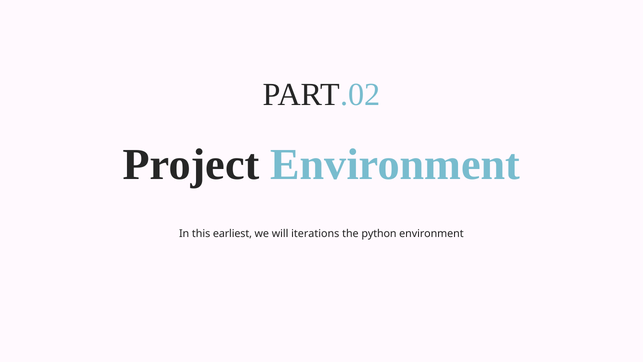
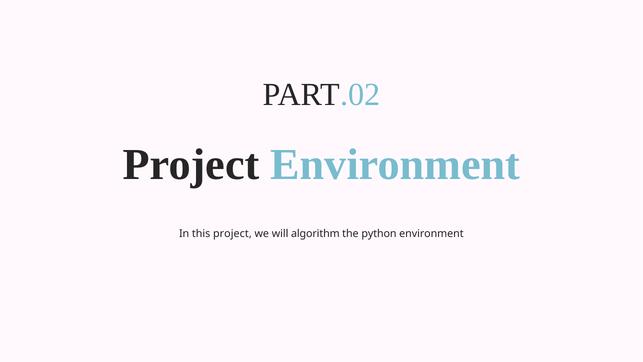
this earliest: earliest -> project
iterations: iterations -> algorithm
